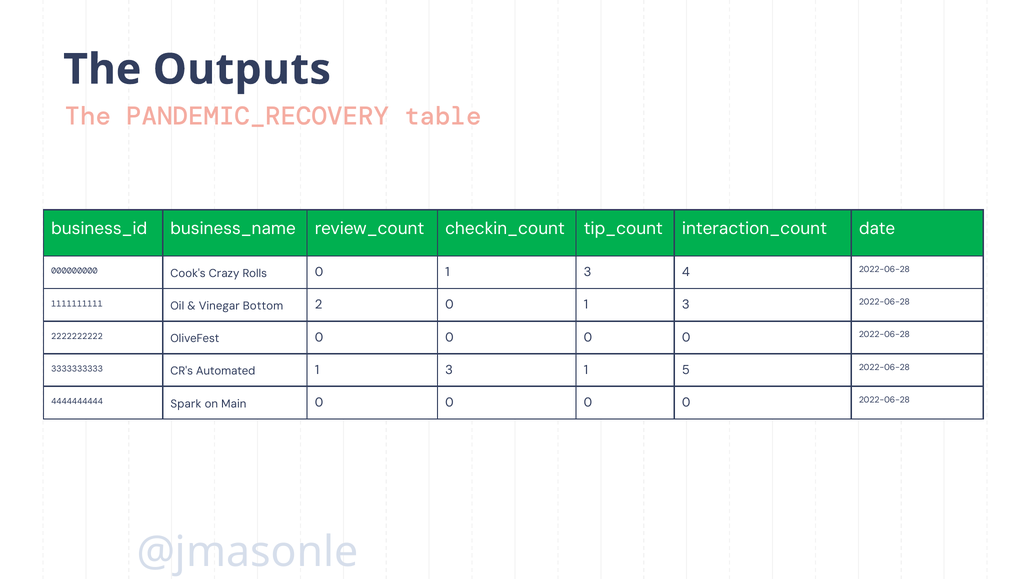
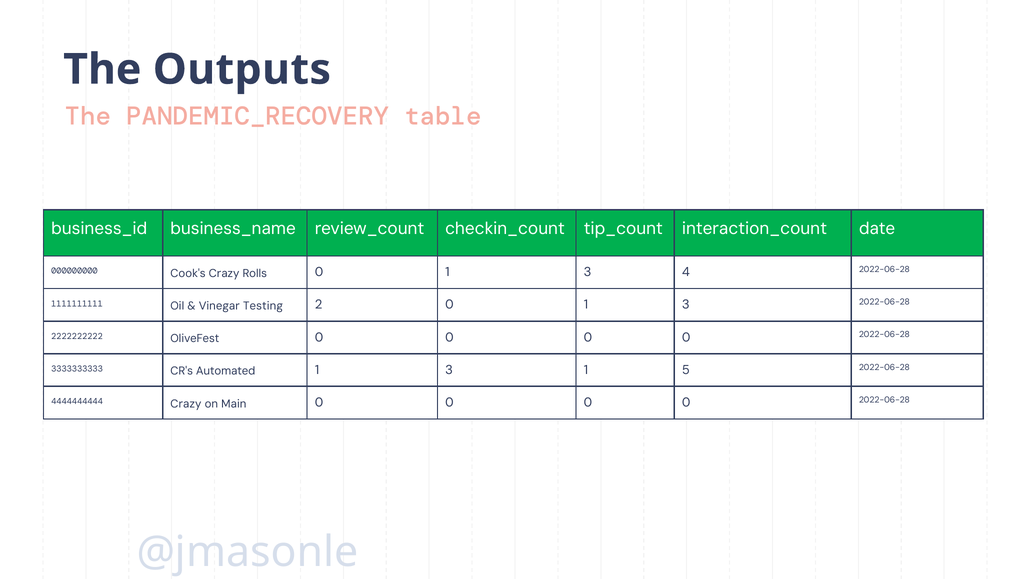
Bottom: Bottom -> Testing
4444444444 Spark: Spark -> Crazy
